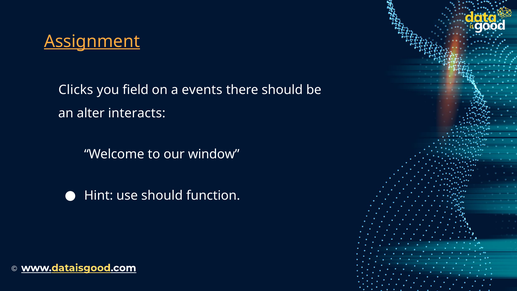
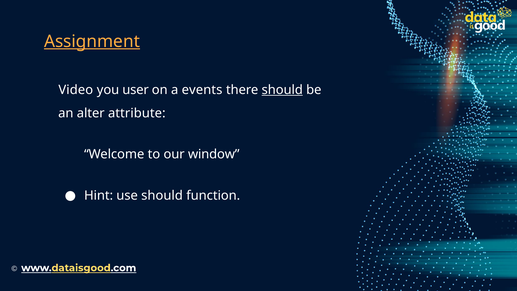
Clicks: Clicks -> Video
field: field -> user
should at (282, 90) underline: none -> present
interacts: interacts -> attribute
